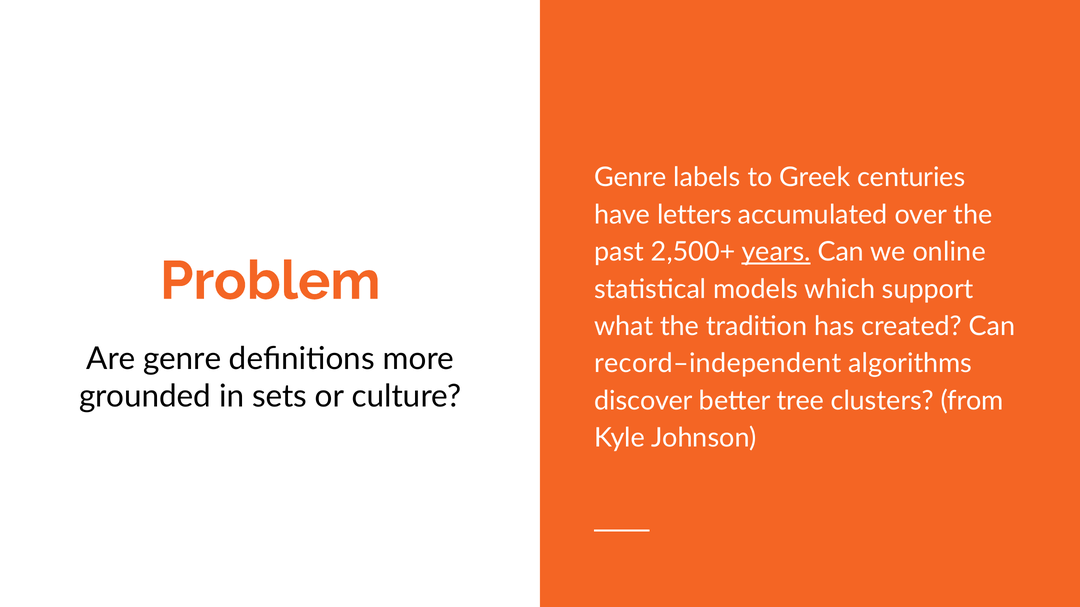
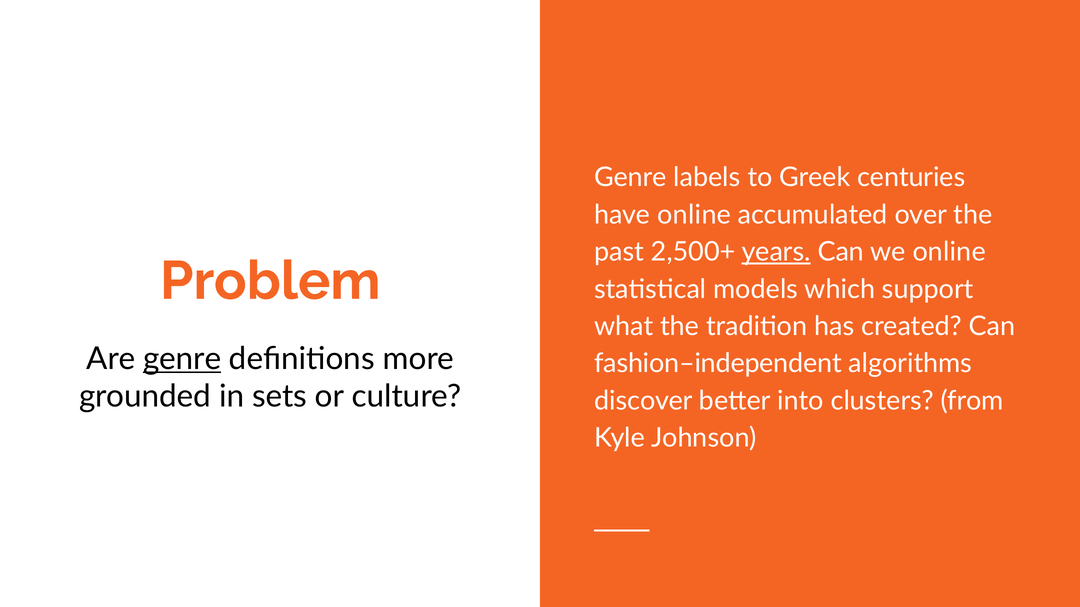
have letters: letters -> online
genre at (182, 359) underline: none -> present
record–independent: record–independent -> fashion–independent
tree: tree -> into
